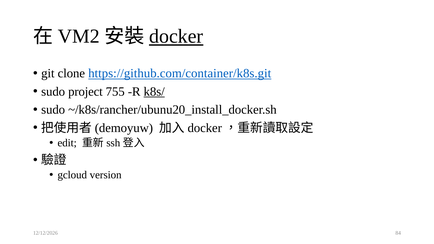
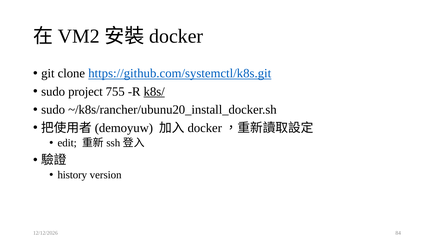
docker at (176, 36) underline: present -> none
https://github.com/container/k8s.git: https://github.com/container/k8s.git -> https://github.com/systemctl/k8s.git
gcloud: gcloud -> history
